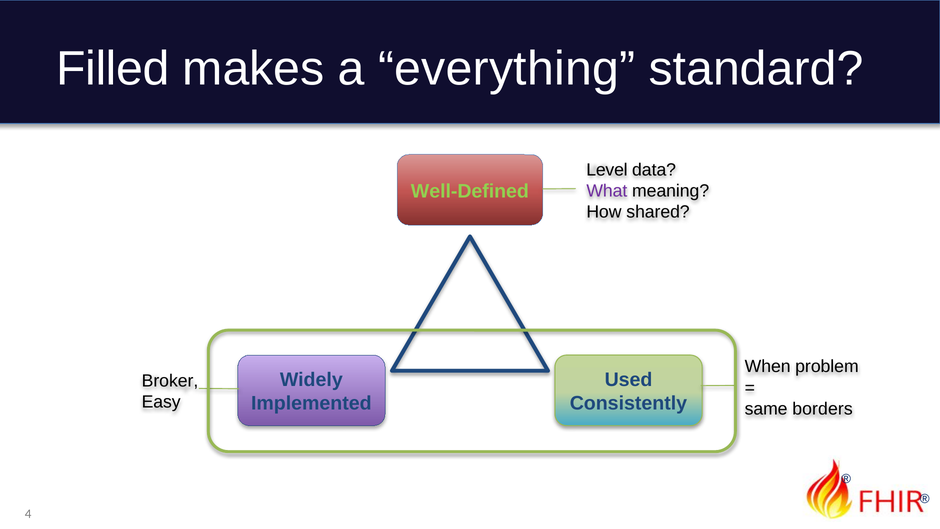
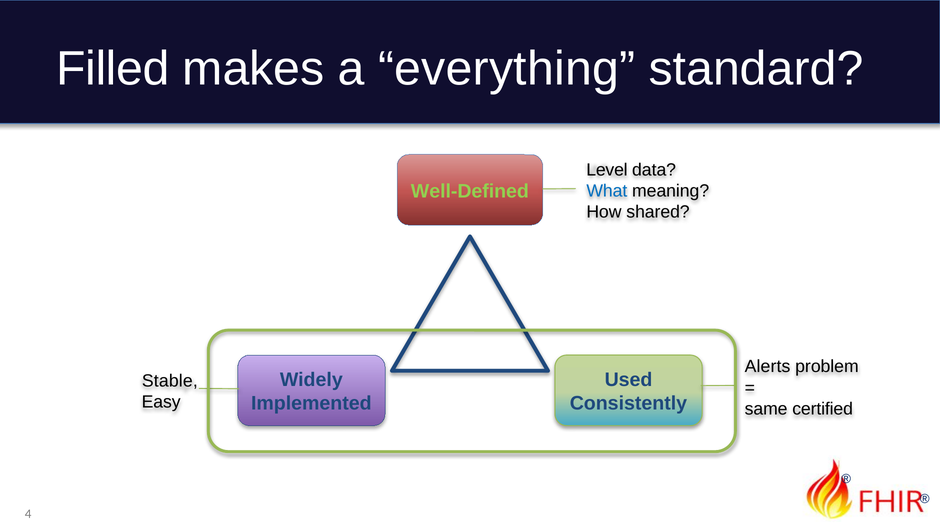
What colour: purple -> blue
When: When -> Alerts
Broker: Broker -> Stable
borders: borders -> certified
